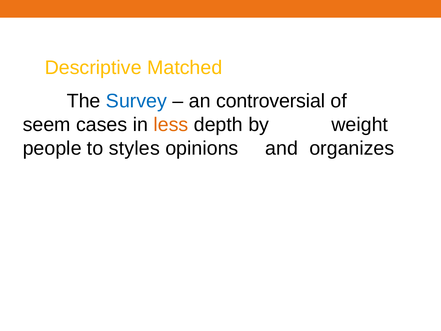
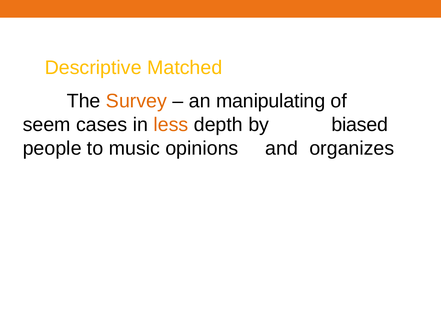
Survey colour: blue -> orange
controversial: controversial -> manipulating
weight: weight -> biased
styles: styles -> music
